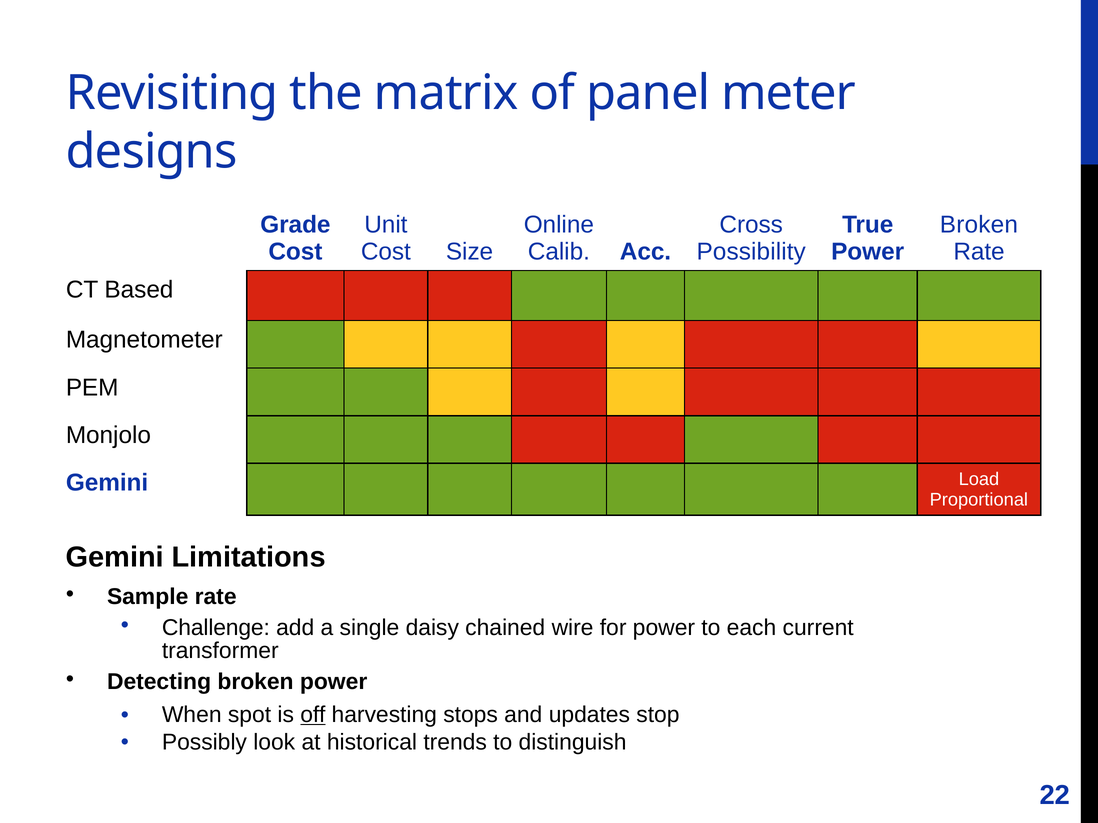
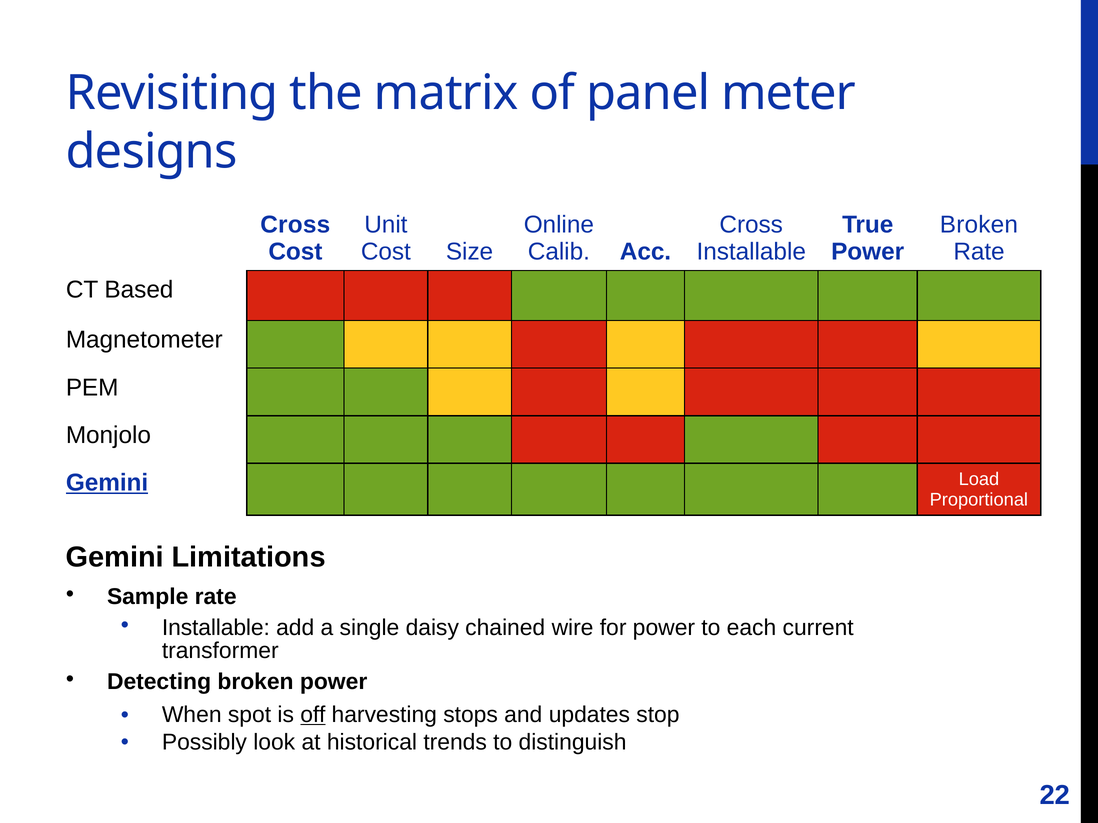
Grade at (295, 225): Grade -> Cross
Possibility at (751, 252): Possibility -> Installable
Gemini at (107, 483) underline: none -> present
Challenge at (216, 628): Challenge -> Installable
